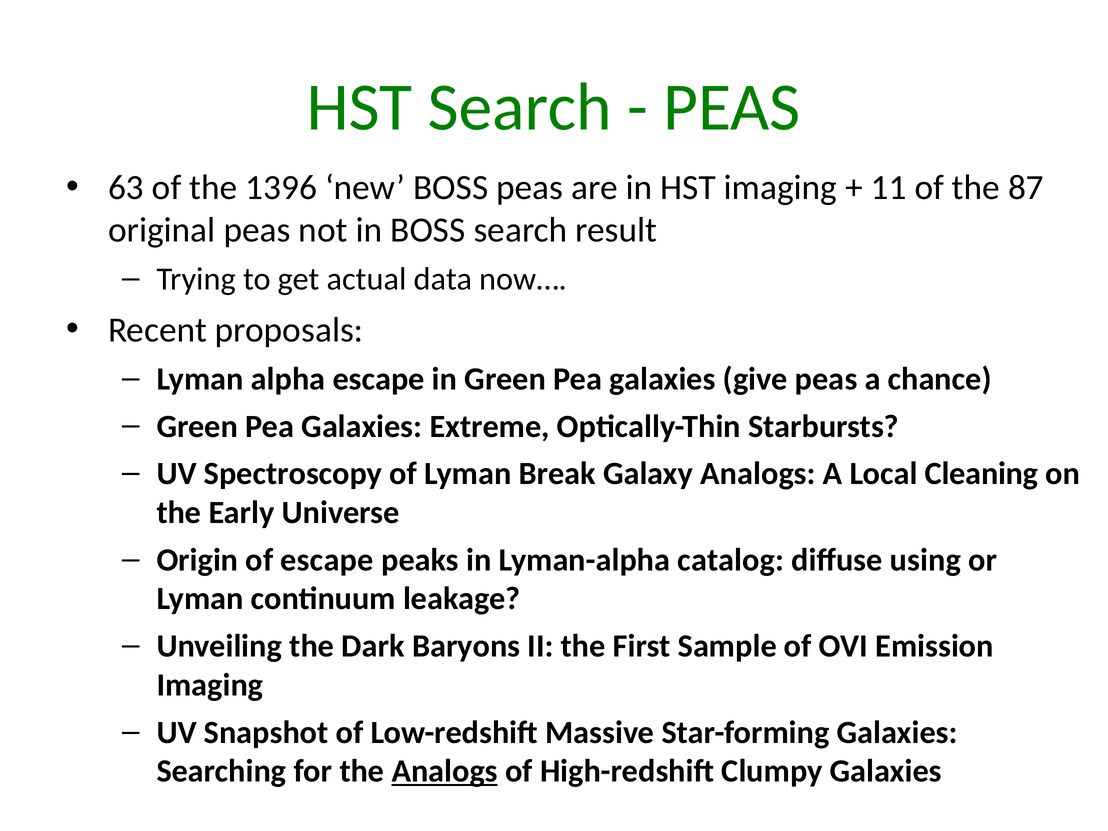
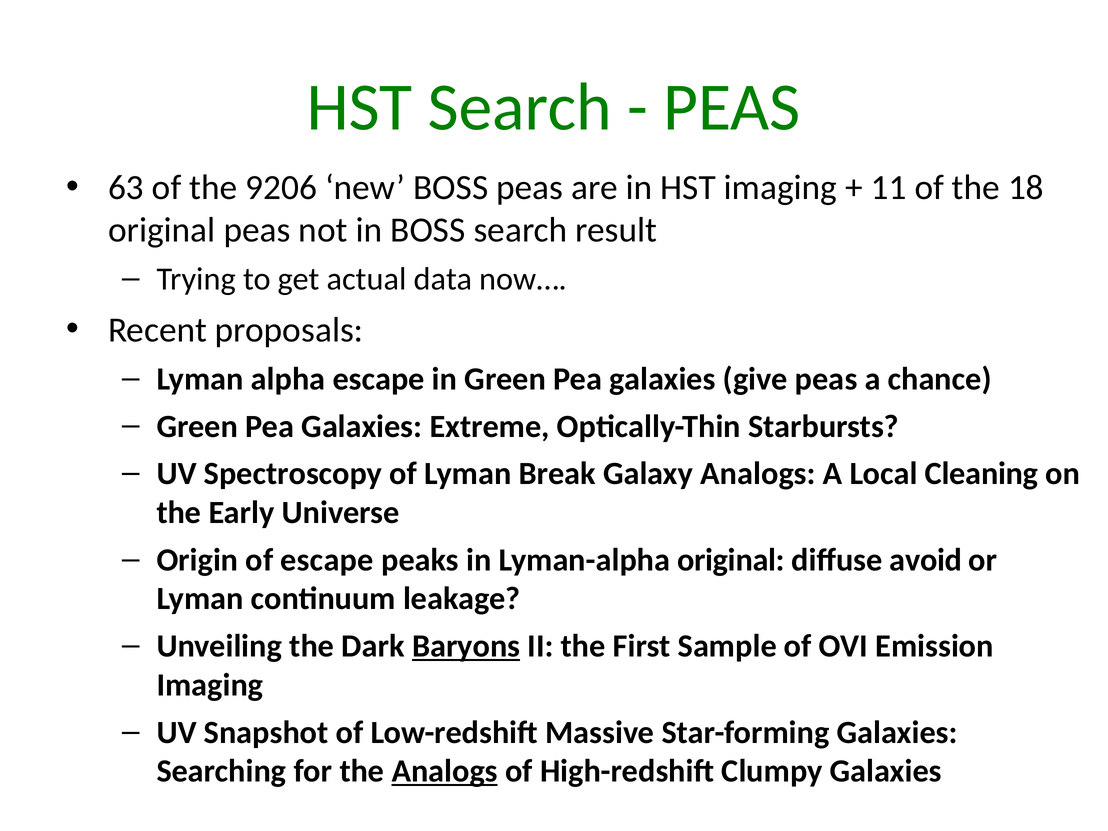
1396: 1396 -> 9206
87: 87 -> 18
Lyman-alpha catalog: catalog -> original
using: using -> avoid
Baryons underline: none -> present
